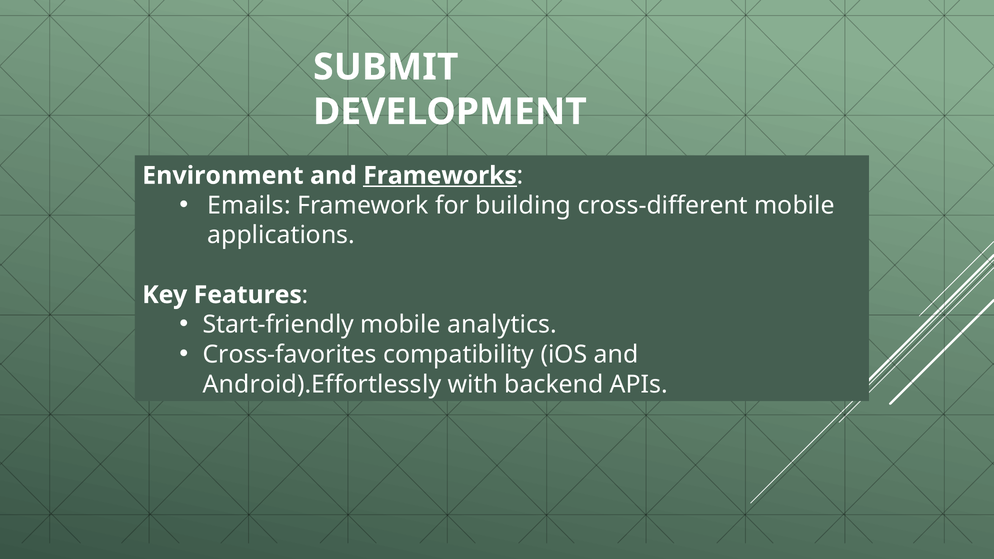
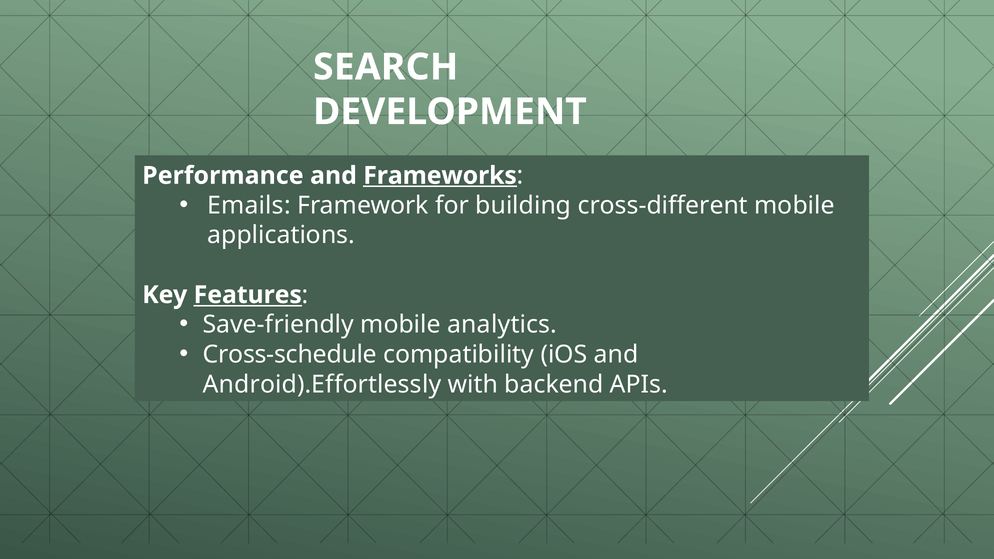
SUBMIT: SUBMIT -> SEARCH
Environment: Environment -> Performance
Features underline: none -> present
Start-friendly: Start-friendly -> Save-friendly
Cross-favorites: Cross-favorites -> Cross-schedule
